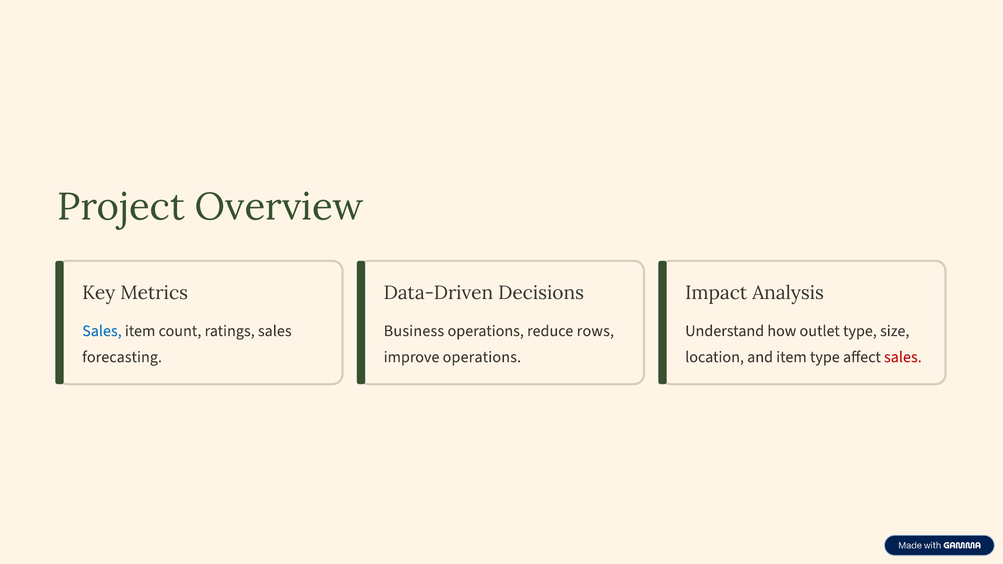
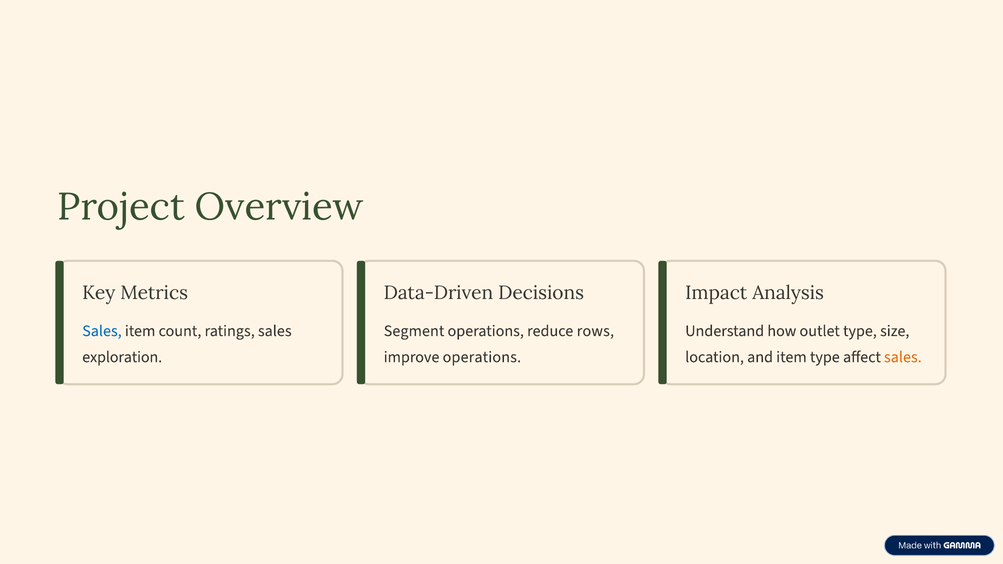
Business: Business -> Segment
forecasting: forecasting -> exploration
sales at (903, 357) colour: red -> orange
